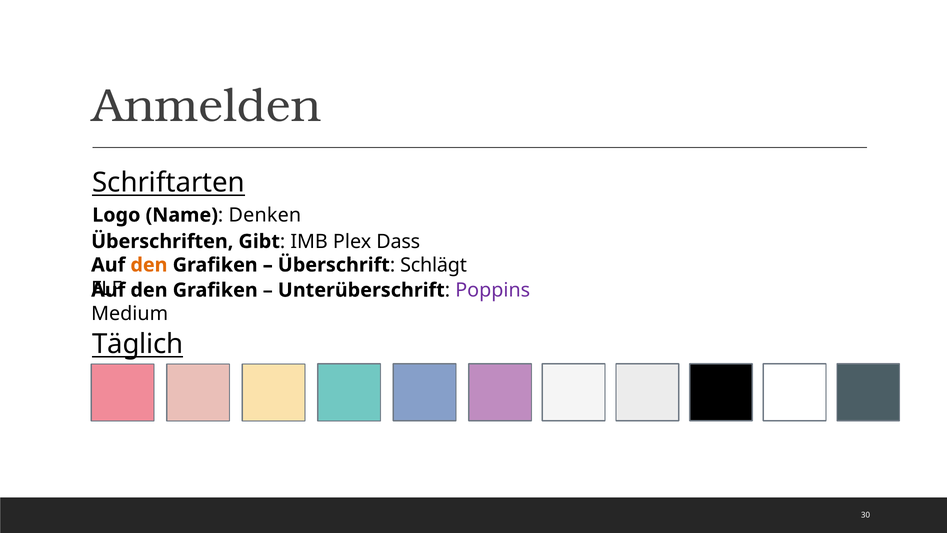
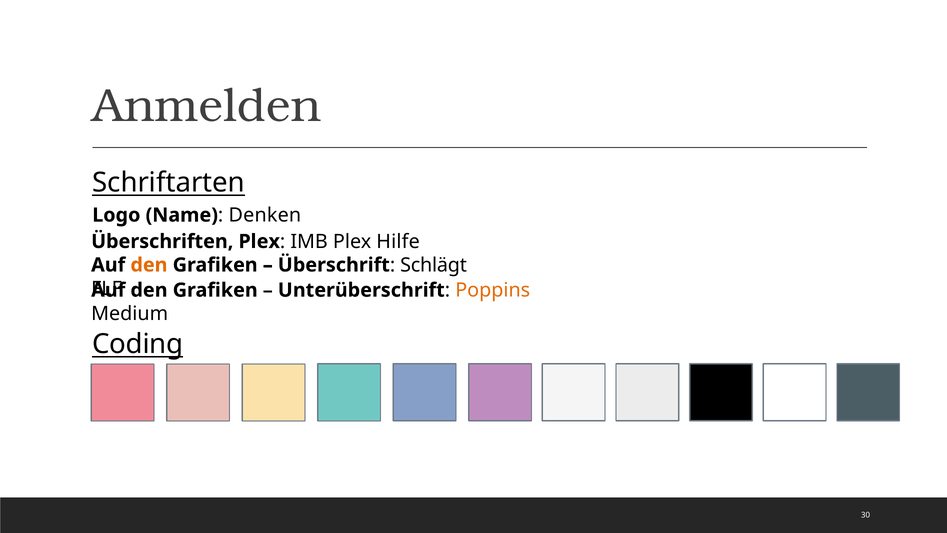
Überschriften Gibt: Gibt -> Plex
Dass: Dass -> Hilfe
Poppins colour: purple -> orange
Täglich: Täglich -> Coding
